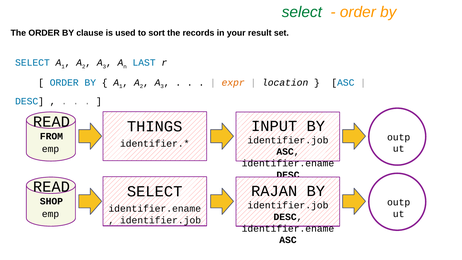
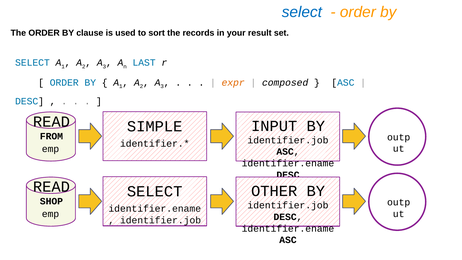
select at (302, 12) colour: green -> blue
location: location -> composed
THINGS: THINGS -> SIMPLE
RAJAN: RAJAN -> OTHER
